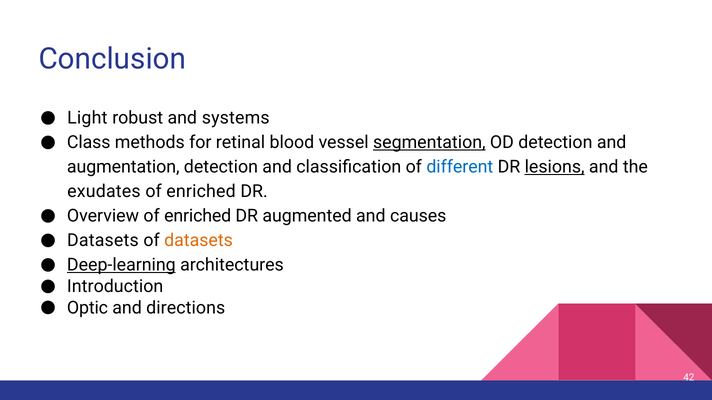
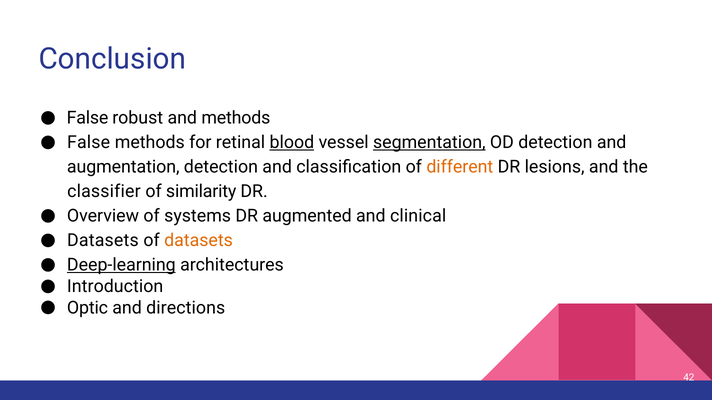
Light at (87, 118): Light -> False
and systems: systems -> methods
Class at (89, 143): Class -> False
blood underline: none -> present
different colour: blue -> orange
lesions underline: present -> none
exudates: exudates -> classifier
enriched at (201, 192): enriched -> similarity
Overview of enriched: enriched -> systems
causes: causes -> clinical
